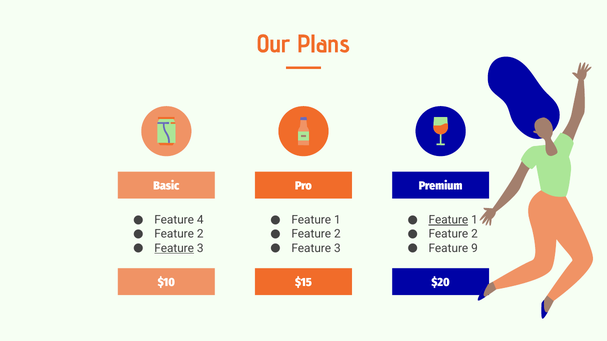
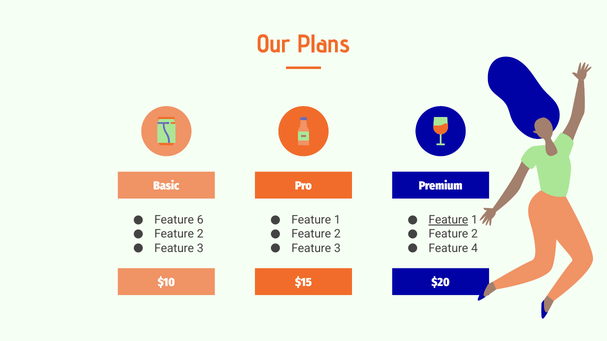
4: 4 -> 6
Feature at (174, 249) underline: present -> none
9: 9 -> 4
